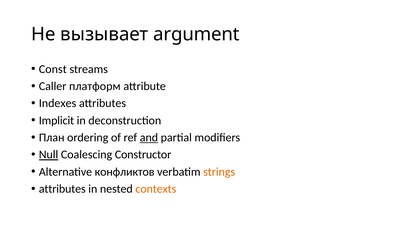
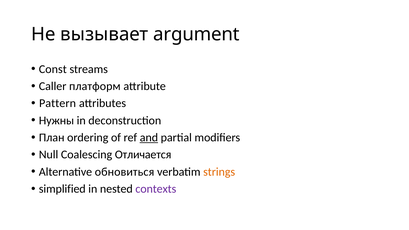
Indexes: Indexes -> Pattern
Implicit: Implicit -> Нужны
Null underline: present -> none
Constructor: Constructor -> Отличается
конфликтов: конфликтов -> обновиться
attributes at (62, 189): attributes -> simplified
contexts colour: orange -> purple
